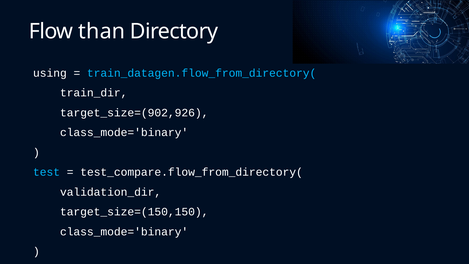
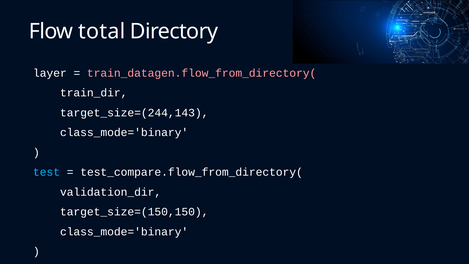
than: than -> total
using: using -> layer
train_datagen.flow_from_directory( colour: light blue -> pink
target_size=(902,926: target_size=(902,926 -> target_size=(244,143
